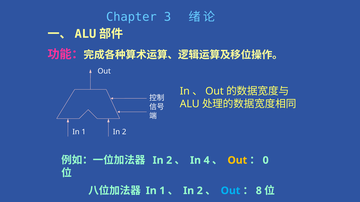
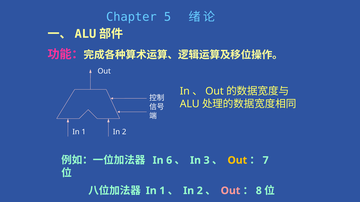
3: 3 -> 5
2 at (169, 161): 2 -> 6
4: 4 -> 3
0: 0 -> 7
Out at (230, 191) colour: light blue -> pink
